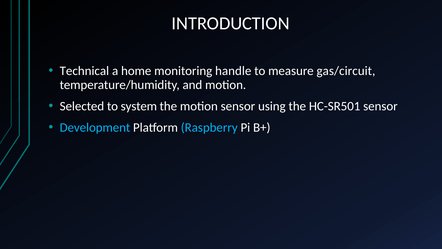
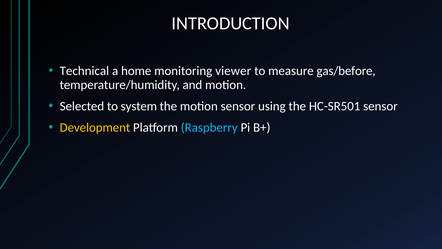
handle: handle -> viewer
gas/circuit: gas/circuit -> gas/before
Development colour: light blue -> yellow
